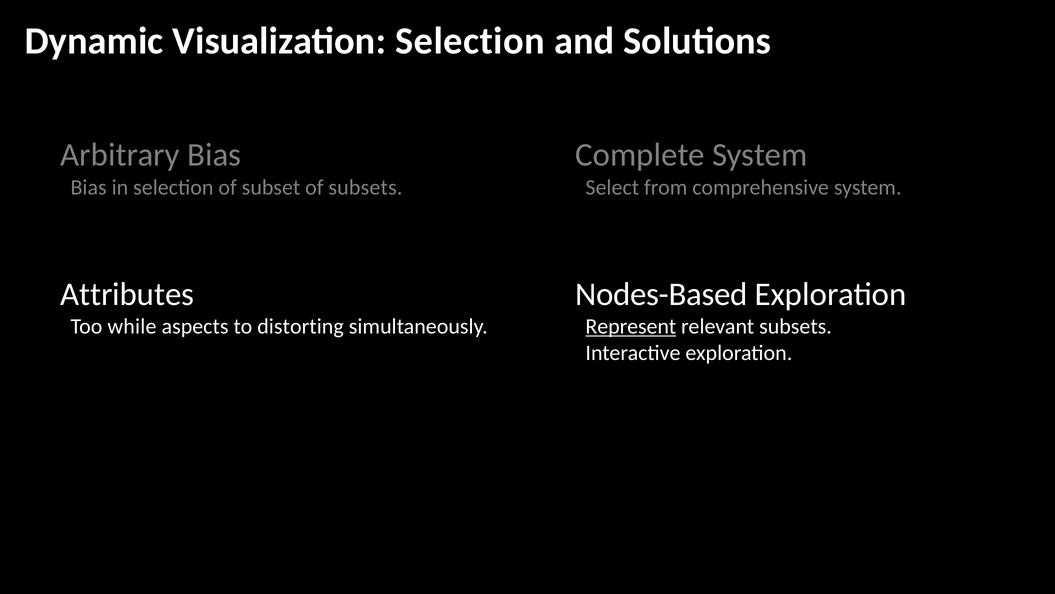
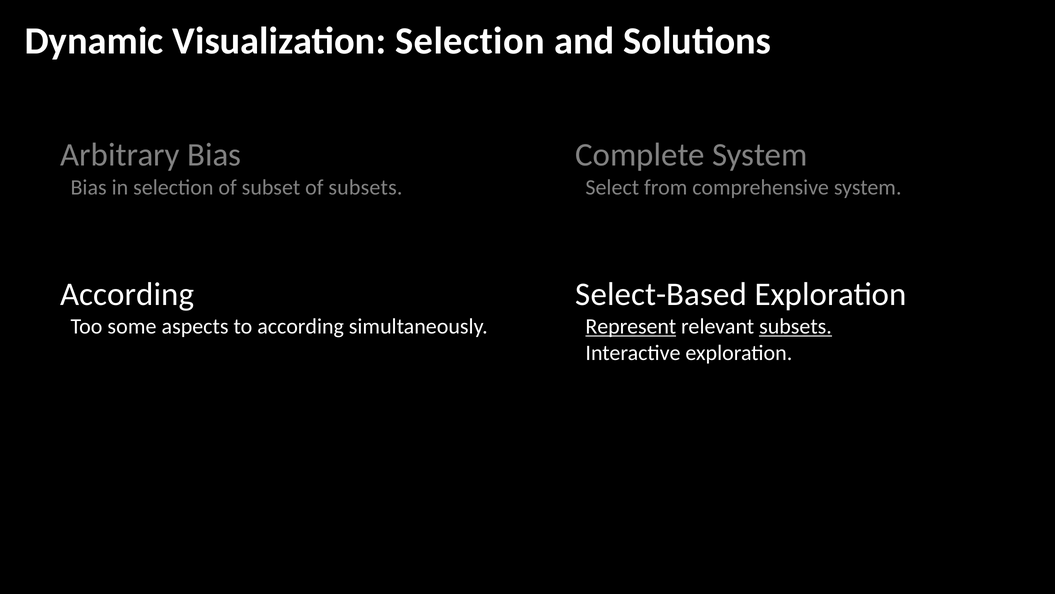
Nodes-Based: Nodes-Based -> Select-Based
Attributes at (127, 294): Attributes -> According
while: while -> some
to distorting: distorting -> according
subsets at (796, 326) underline: none -> present
